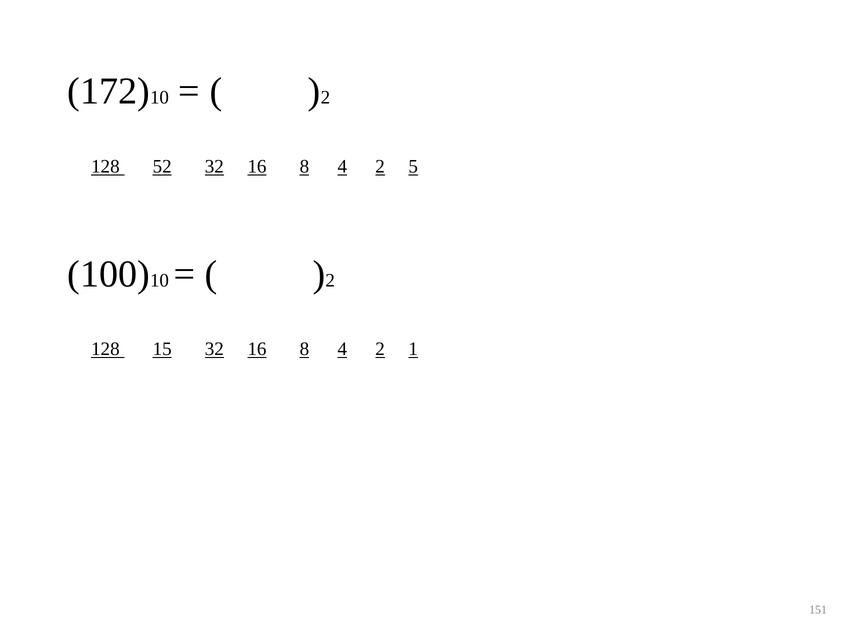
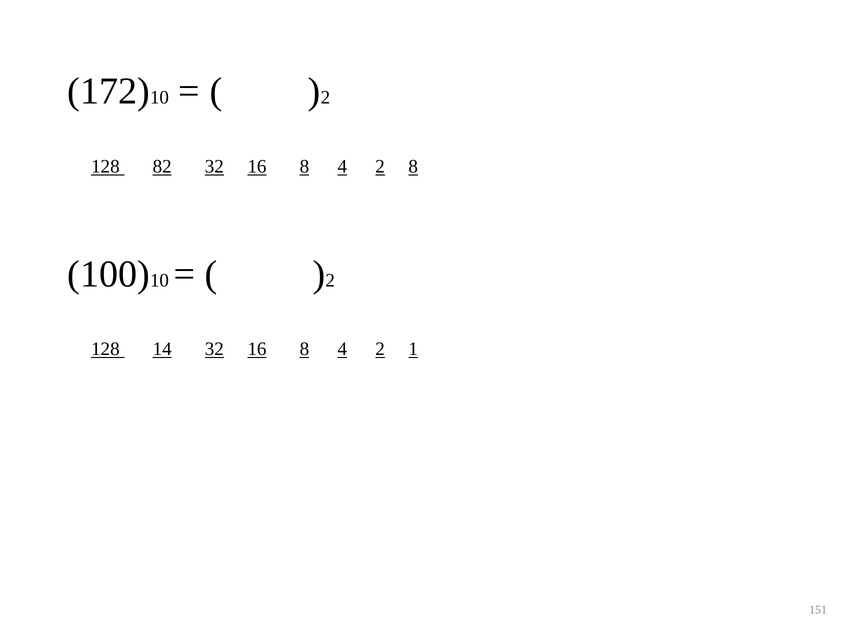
52: 52 -> 82
2 5: 5 -> 8
15: 15 -> 14
